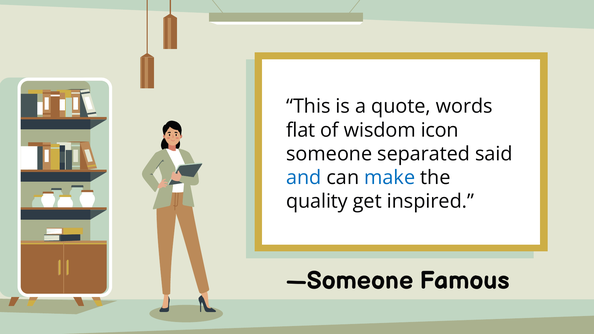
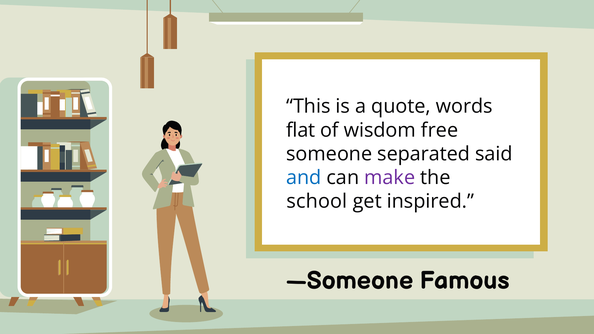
icon: icon -> free
make colour: blue -> purple
quality: quality -> school
